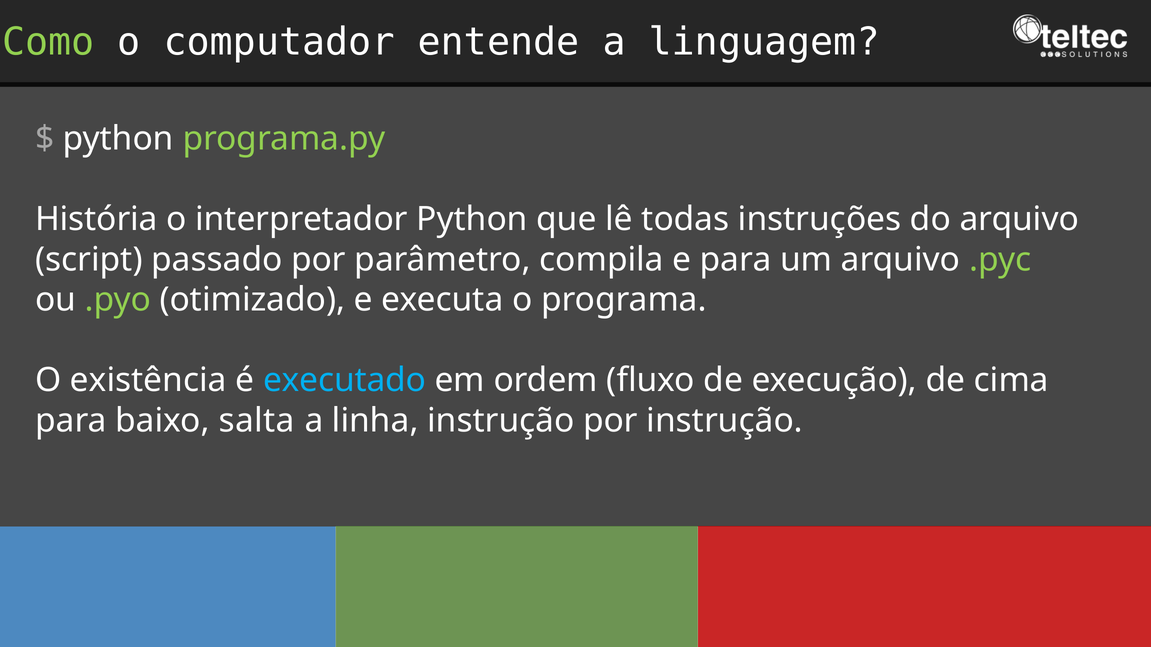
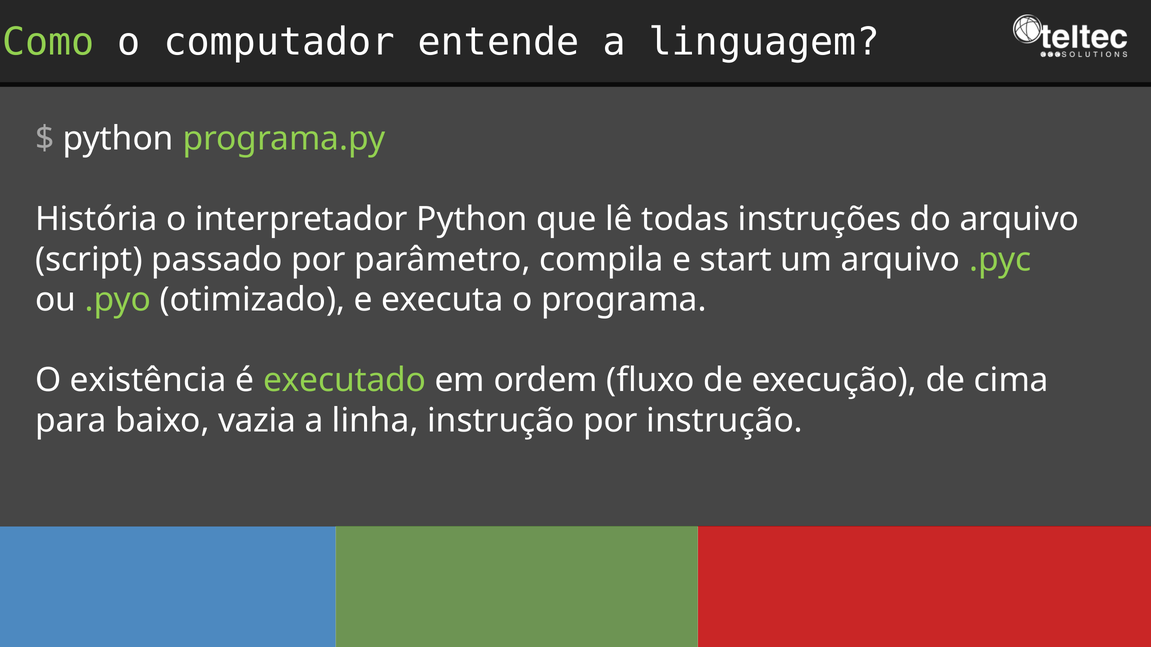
e para: para -> start
executado colour: light blue -> light green
salta: salta -> vazia
